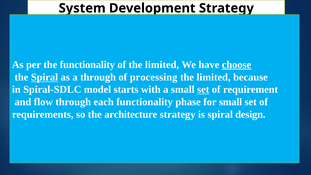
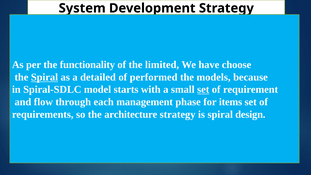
choose underline: present -> none
a through: through -> detailed
processing: processing -> performed
limited at (214, 77): limited -> models
each functionality: functionality -> management
for small: small -> items
